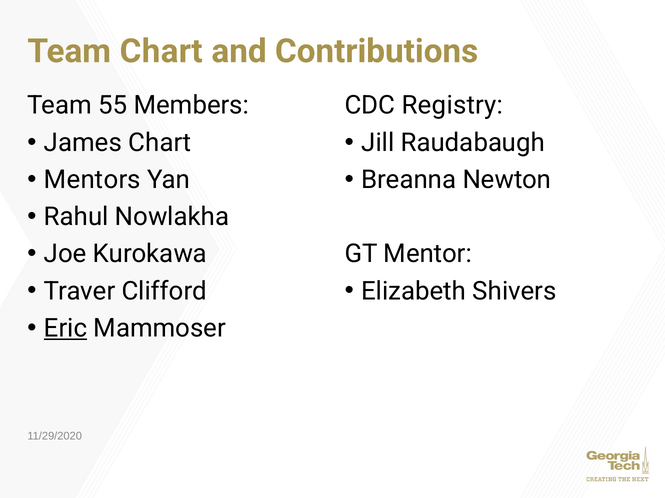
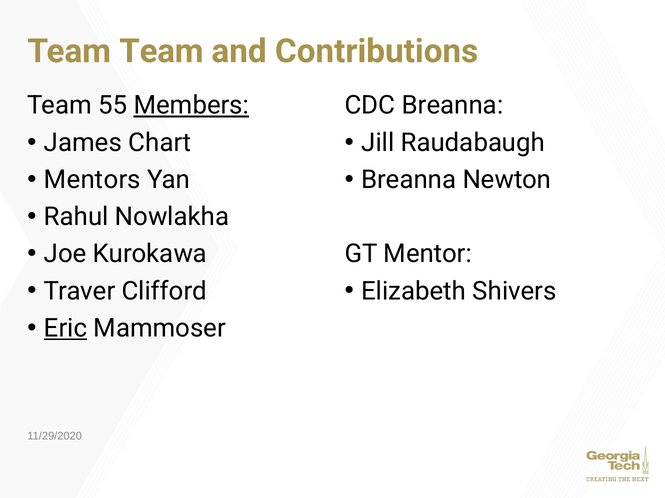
Team Chart: Chart -> Team
Members underline: none -> present
CDC Registry: Registry -> Breanna
